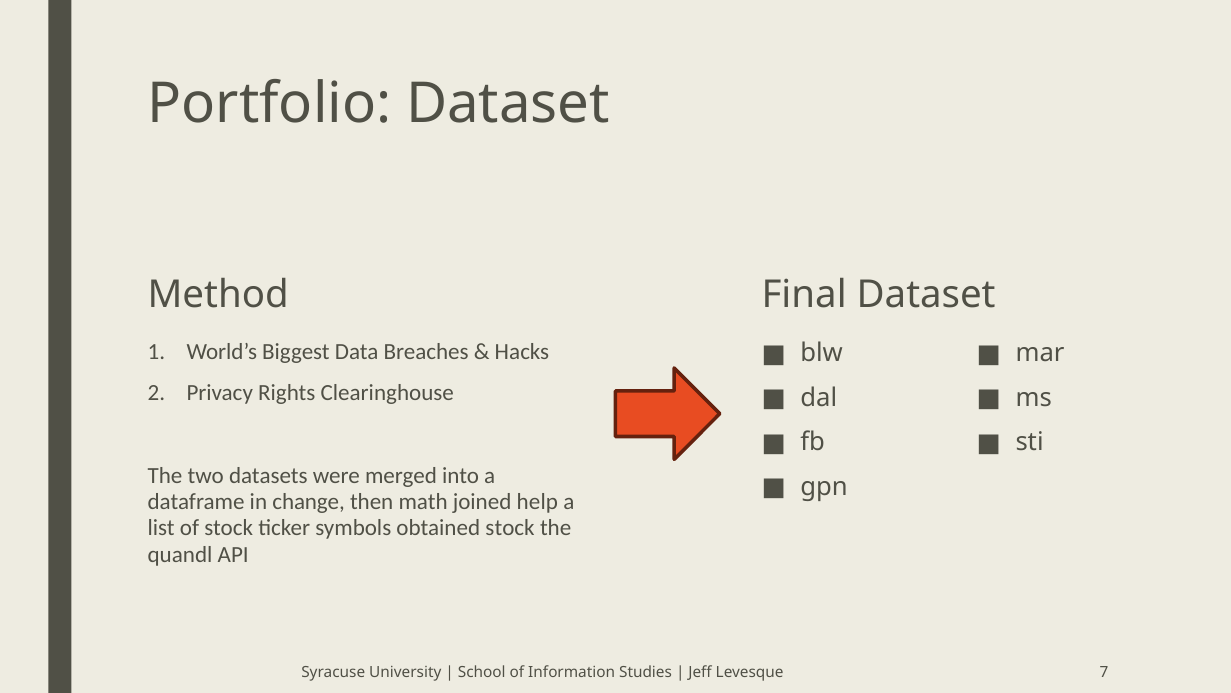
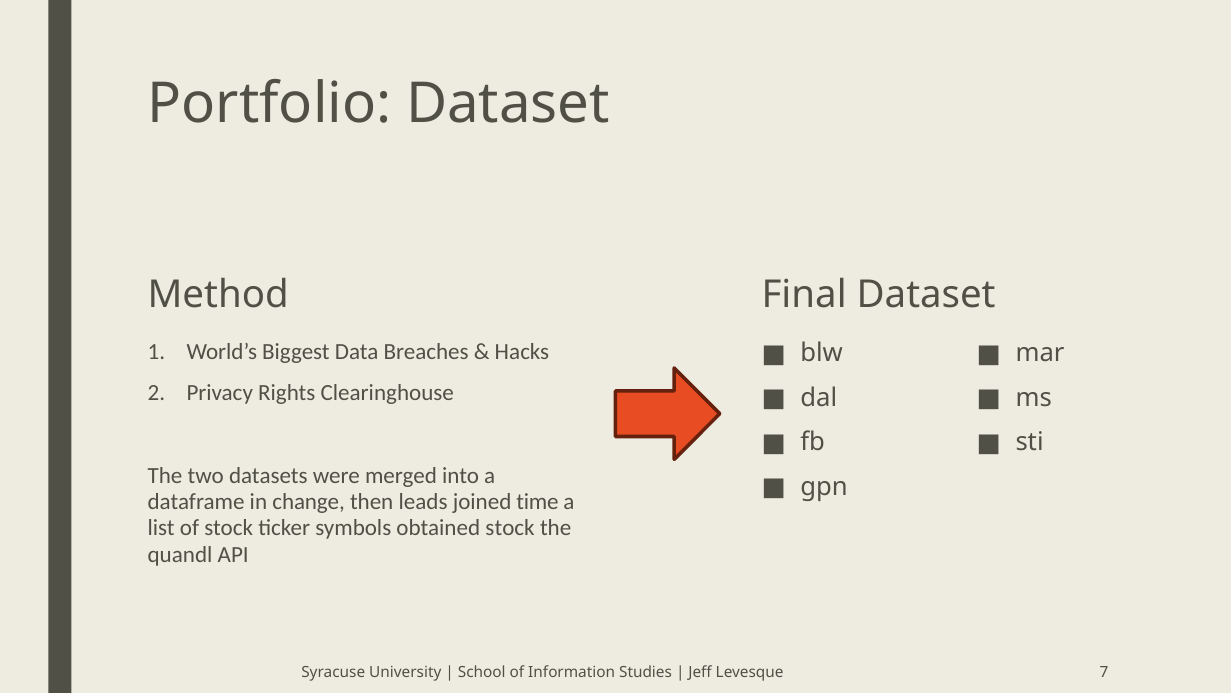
math: math -> leads
help: help -> time
